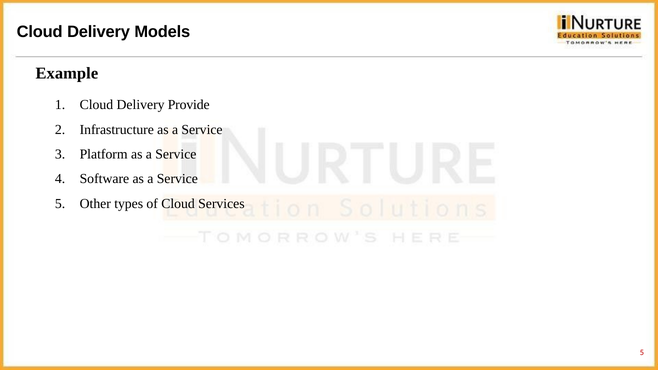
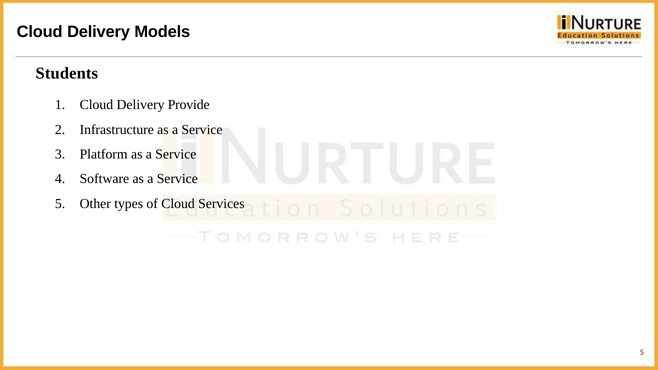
Example: Example -> Students
